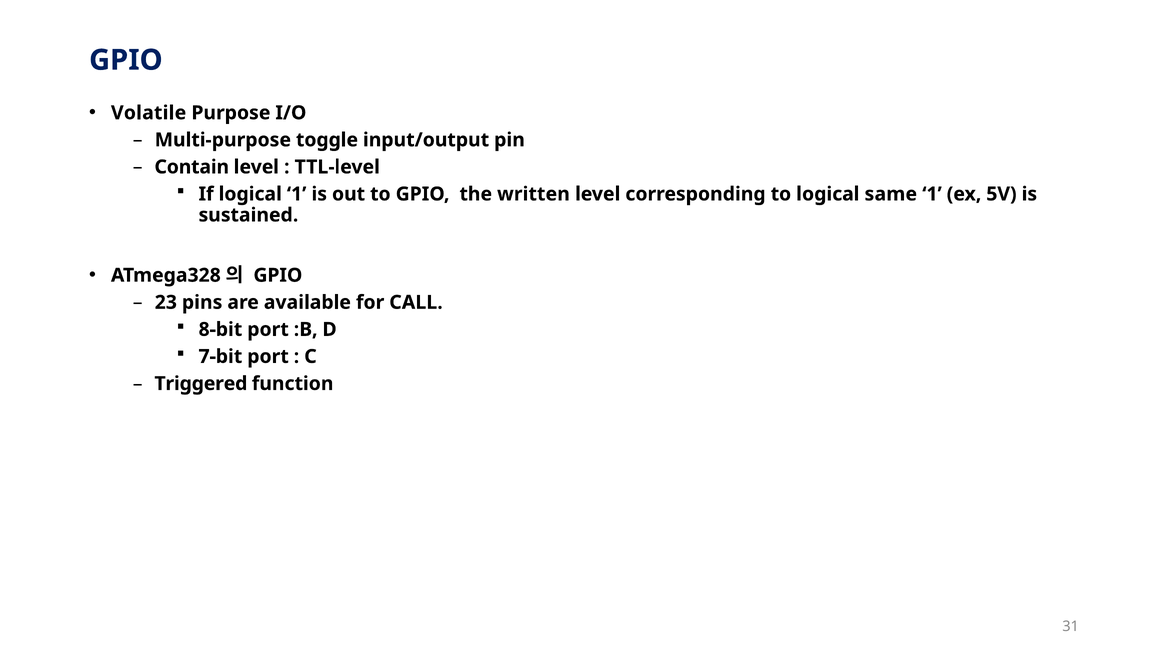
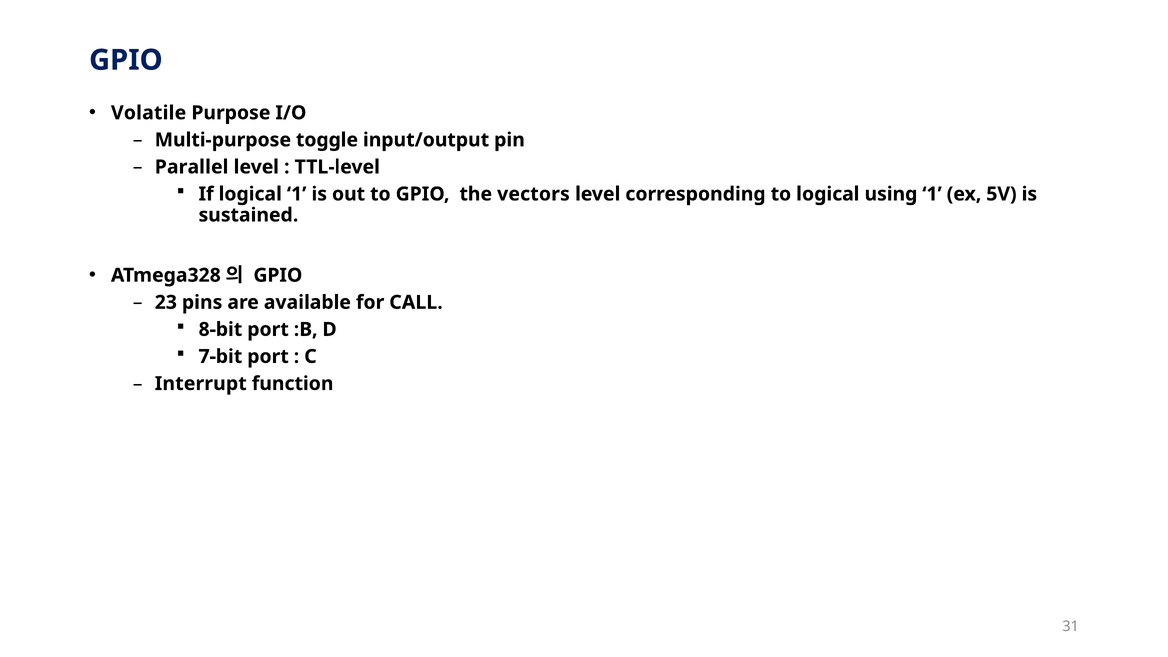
Contain: Contain -> Parallel
written: written -> vectors
same: same -> using
Triggered: Triggered -> Interrupt
